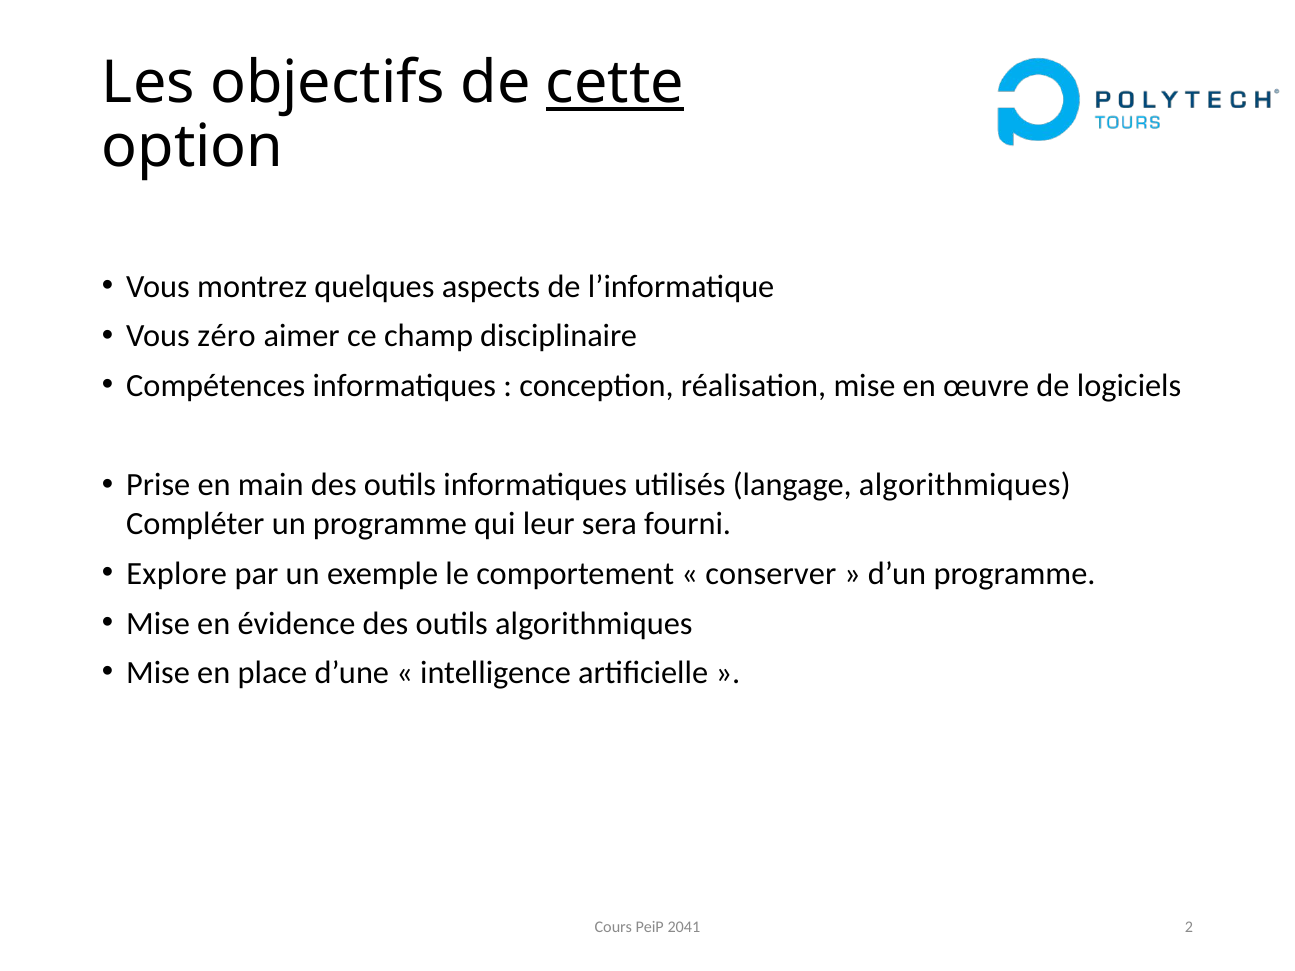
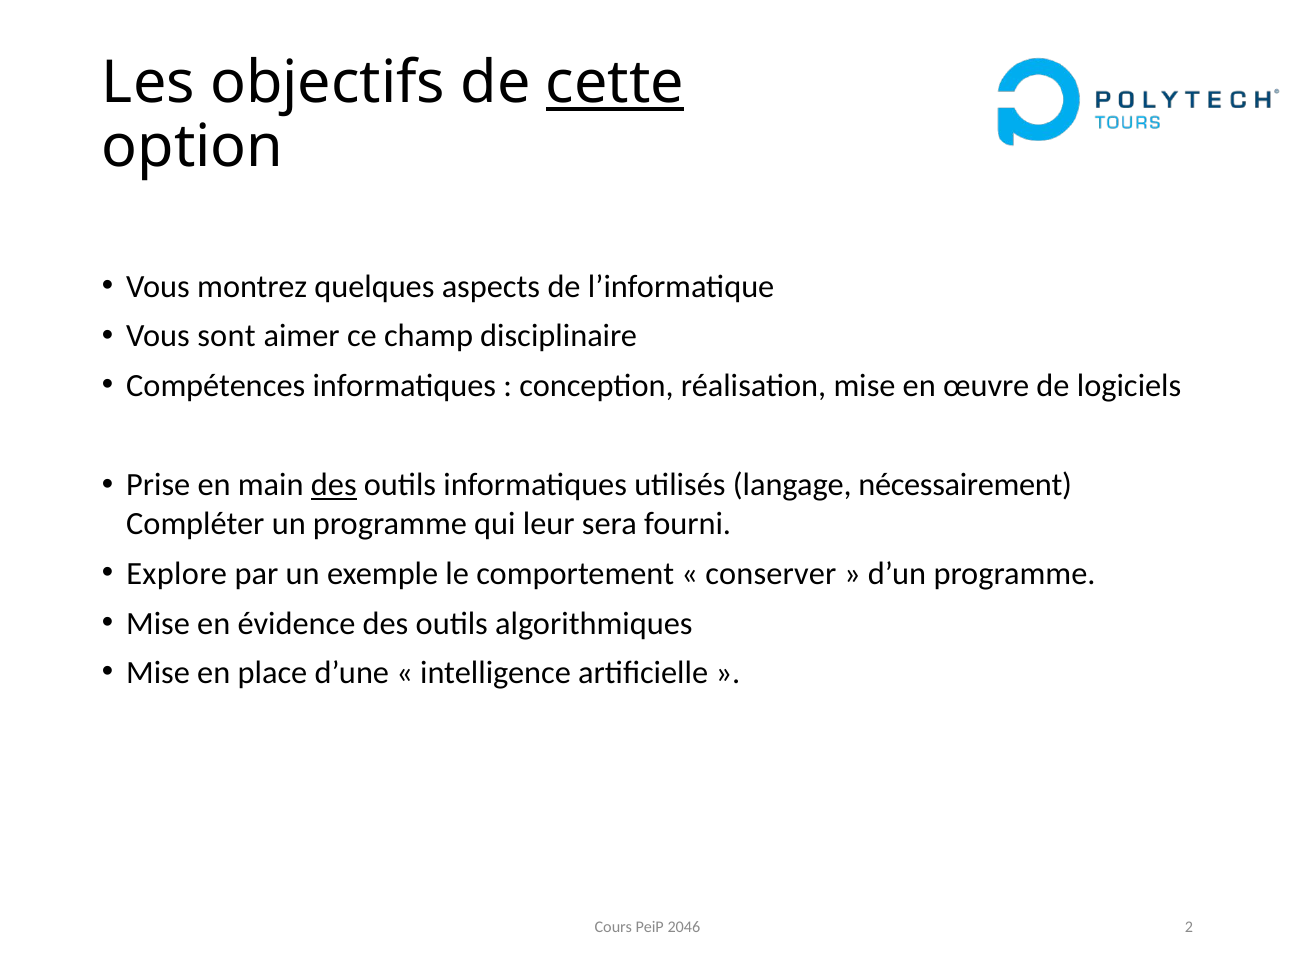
zéro: zéro -> sont
des at (334, 485) underline: none -> present
langage algorithmiques: algorithmiques -> nécessairement
2041: 2041 -> 2046
